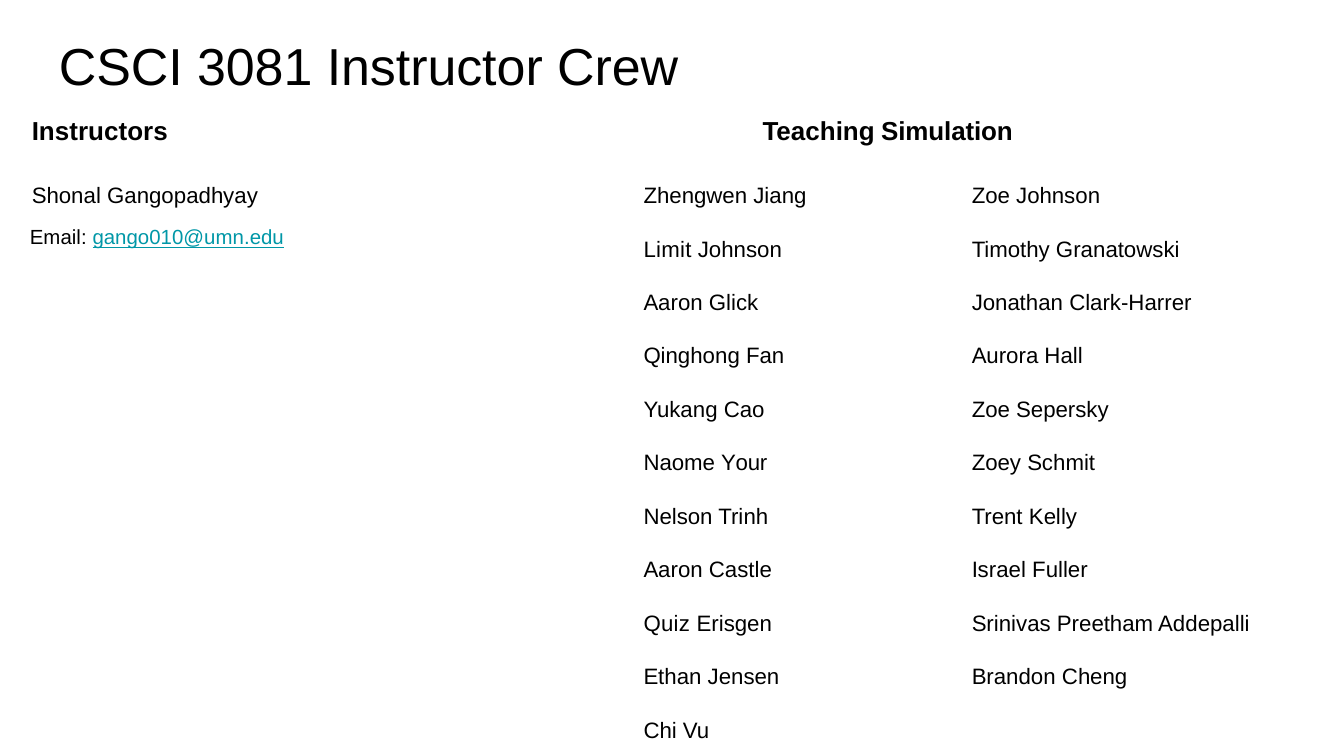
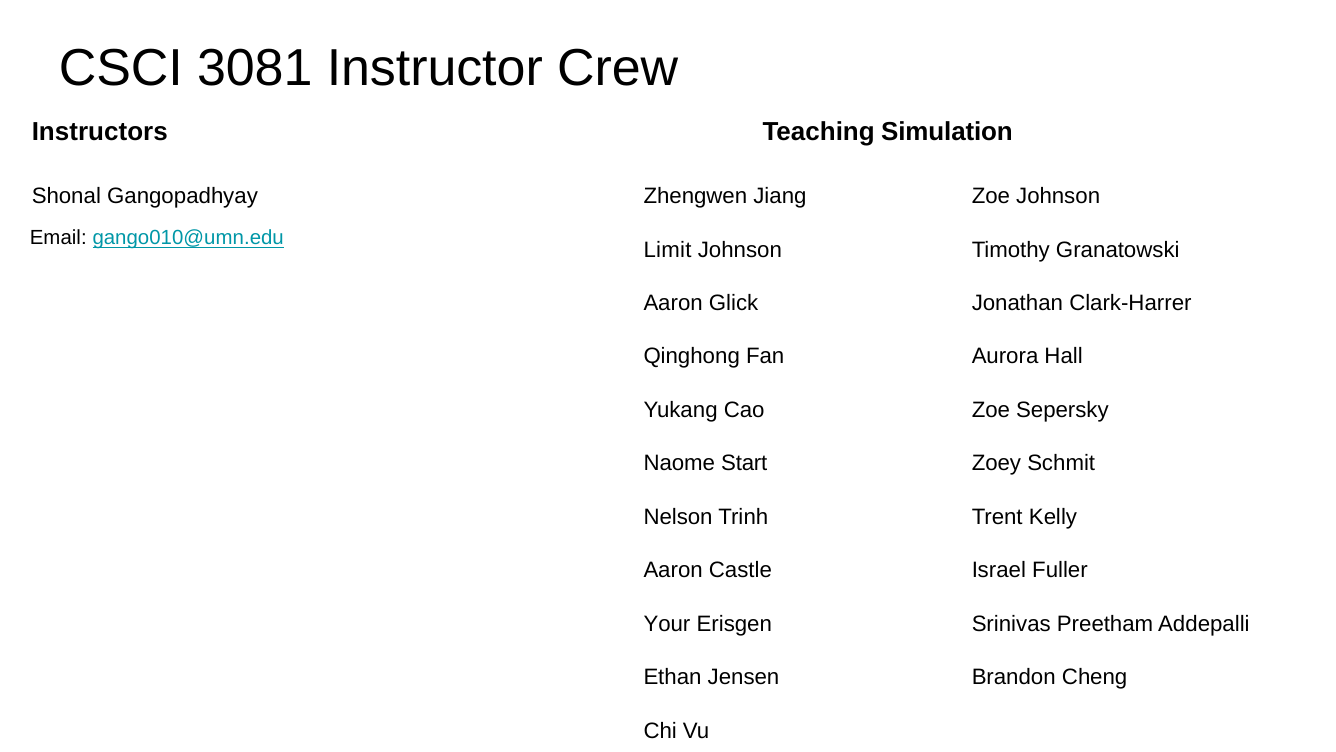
Your: Your -> Start
Quiz: Quiz -> Your
